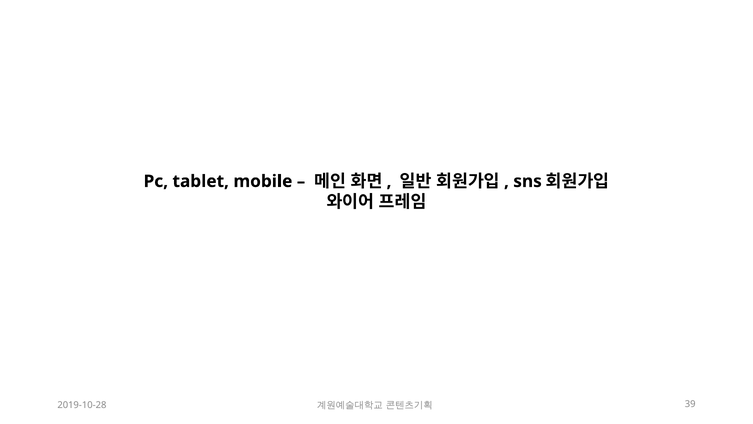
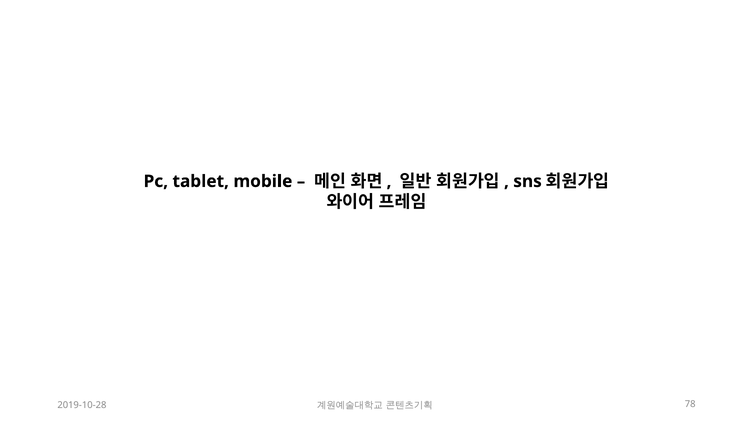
39: 39 -> 78
